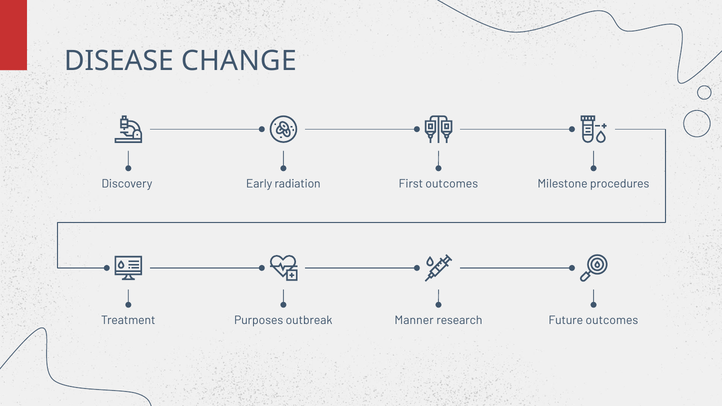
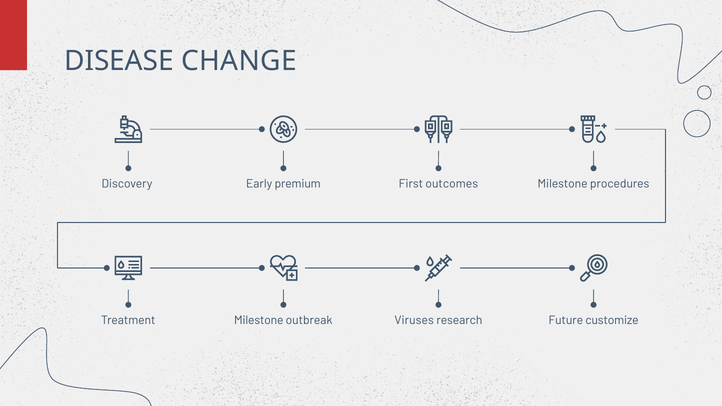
radiation: radiation -> premium
Treatment Purposes: Purposes -> Milestone
Manner: Manner -> Viruses
Future outcomes: outcomes -> customize
